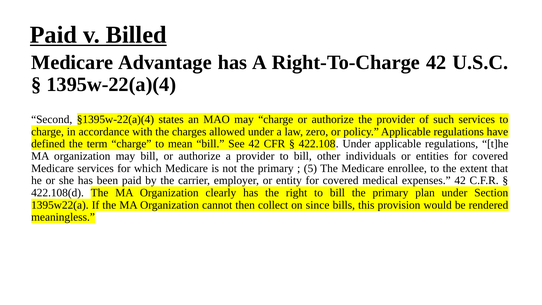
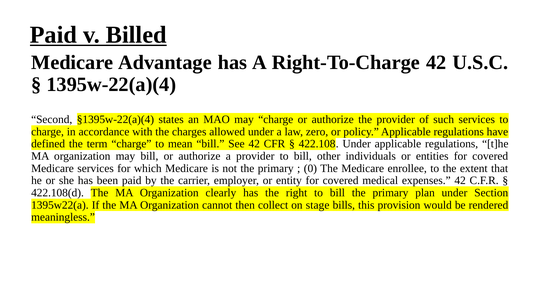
5: 5 -> 0
since: since -> stage
